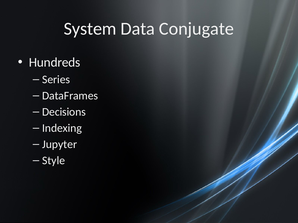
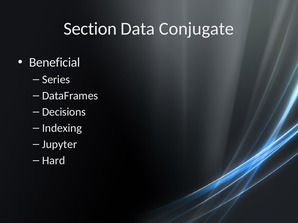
System: System -> Section
Hundreds: Hundreds -> Beneficial
Style: Style -> Hard
